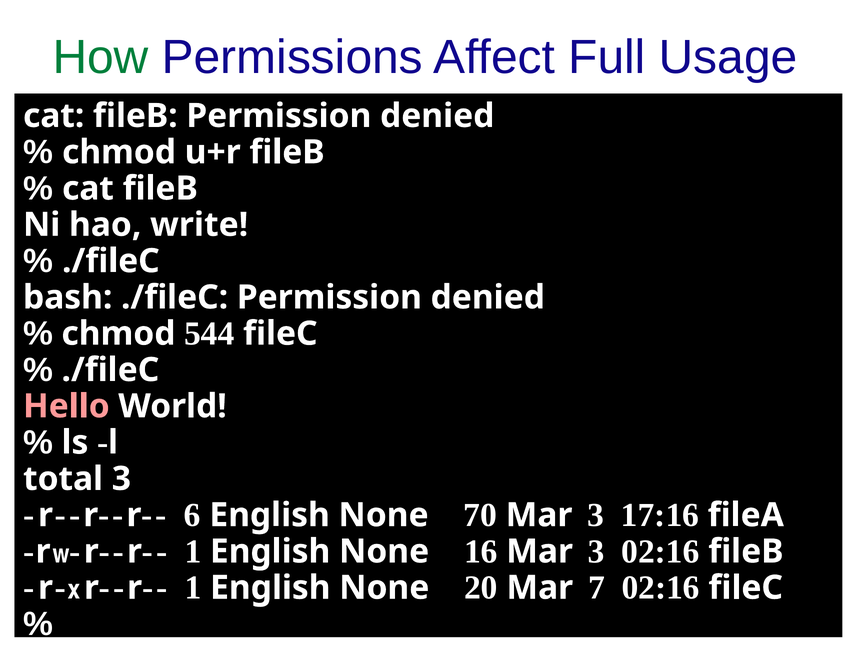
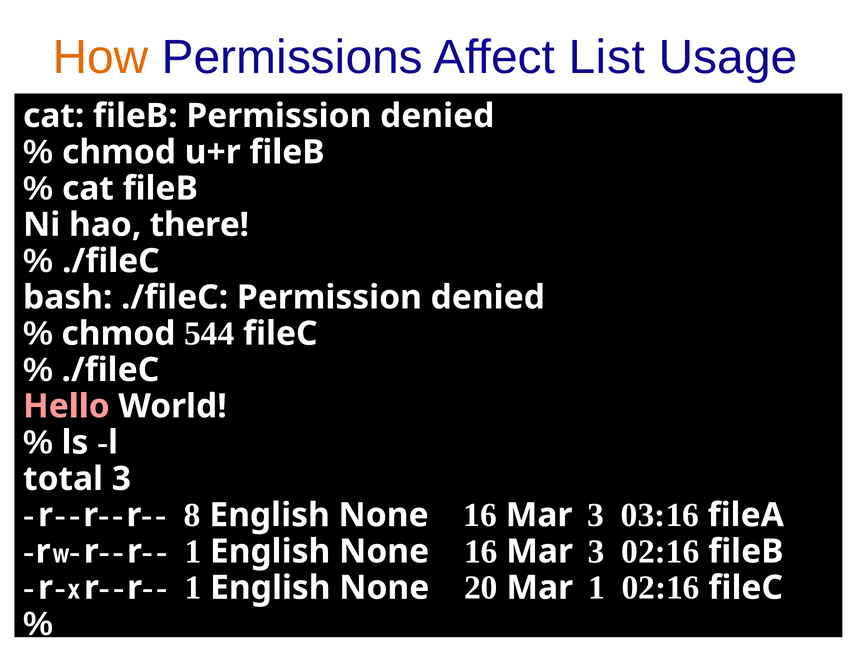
How colour: green -> orange
Full: Full -> List
write: write -> there
6: 6 -> 8
70 at (480, 515): 70 -> 16
17:16: 17:16 -> 03:16
Mar 7: 7 -> 1
